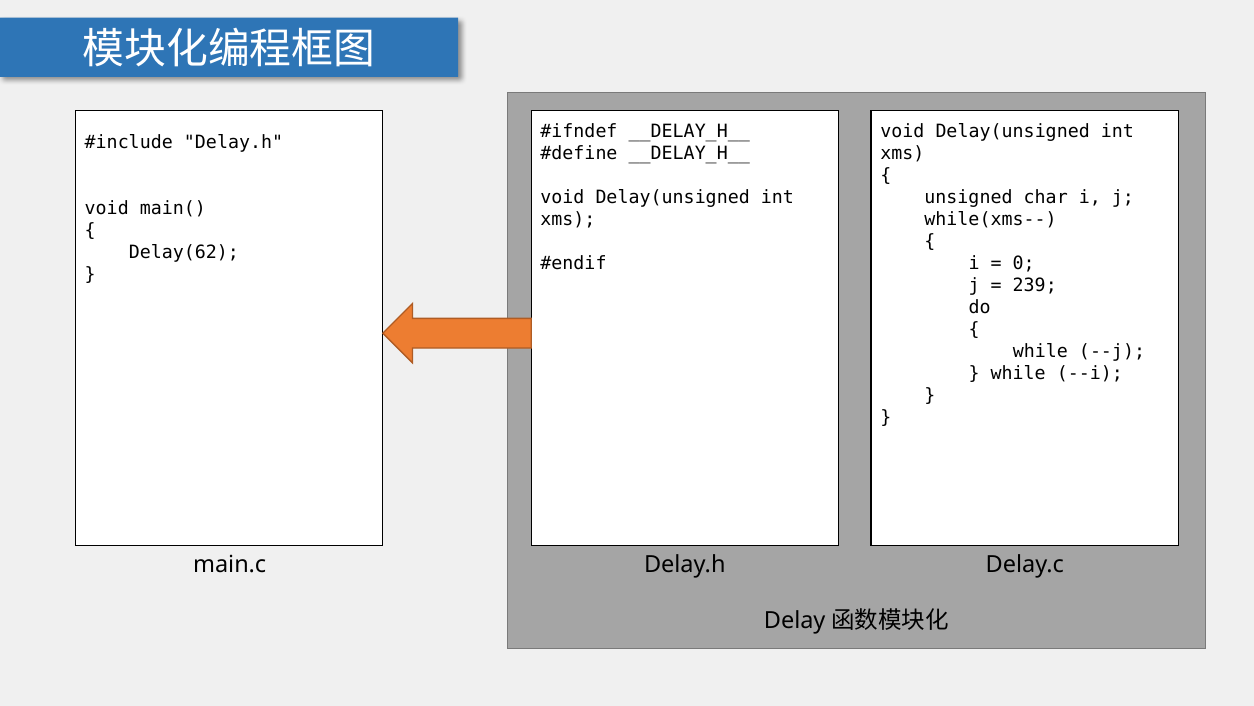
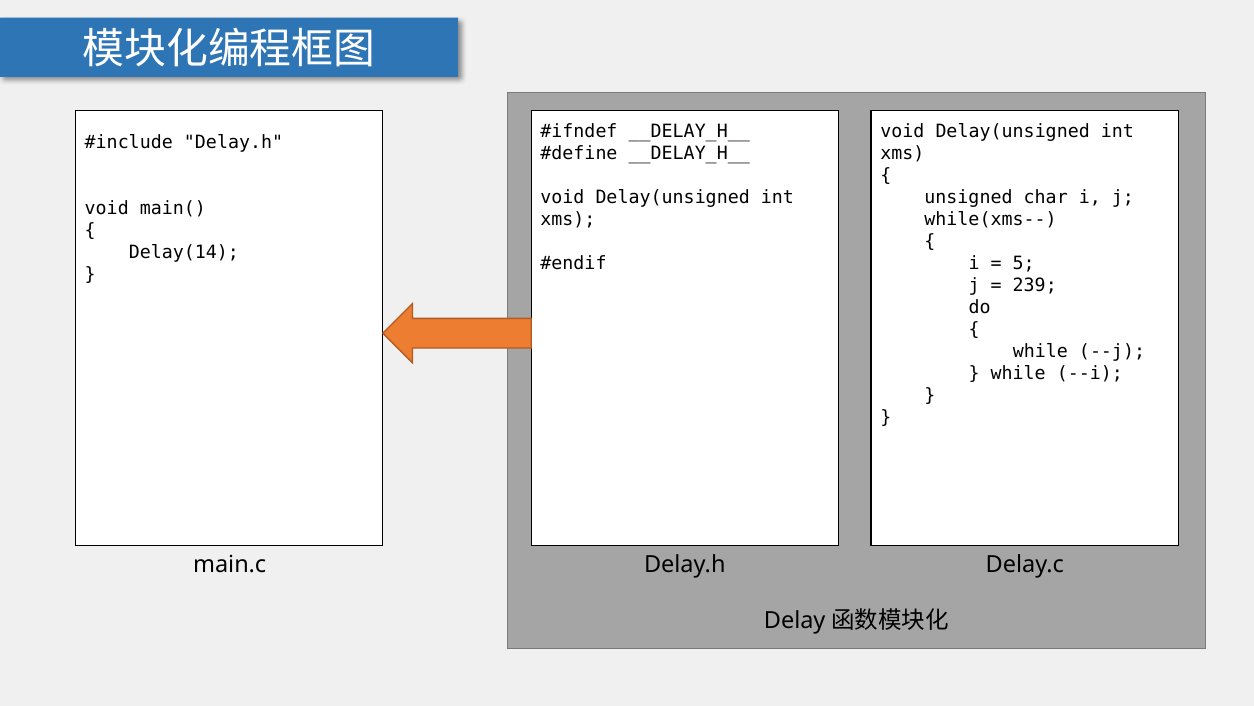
Delay(62: Delay(62 -> Delay(14
0: 0 -> 5
